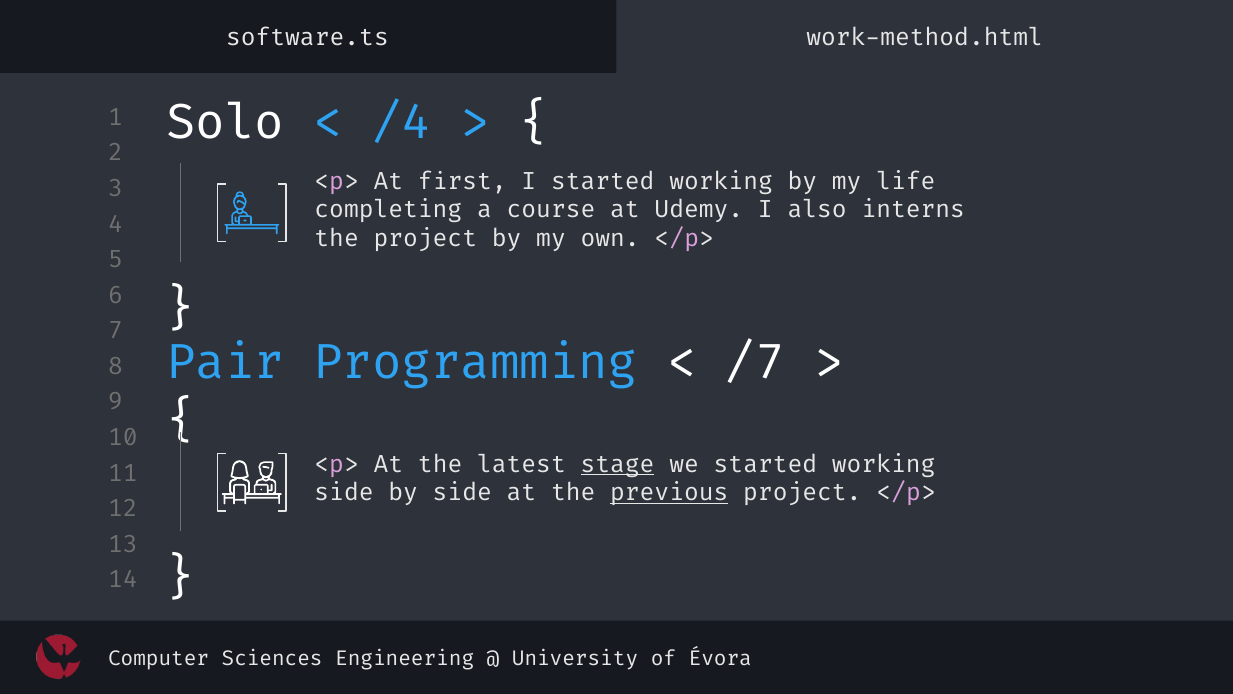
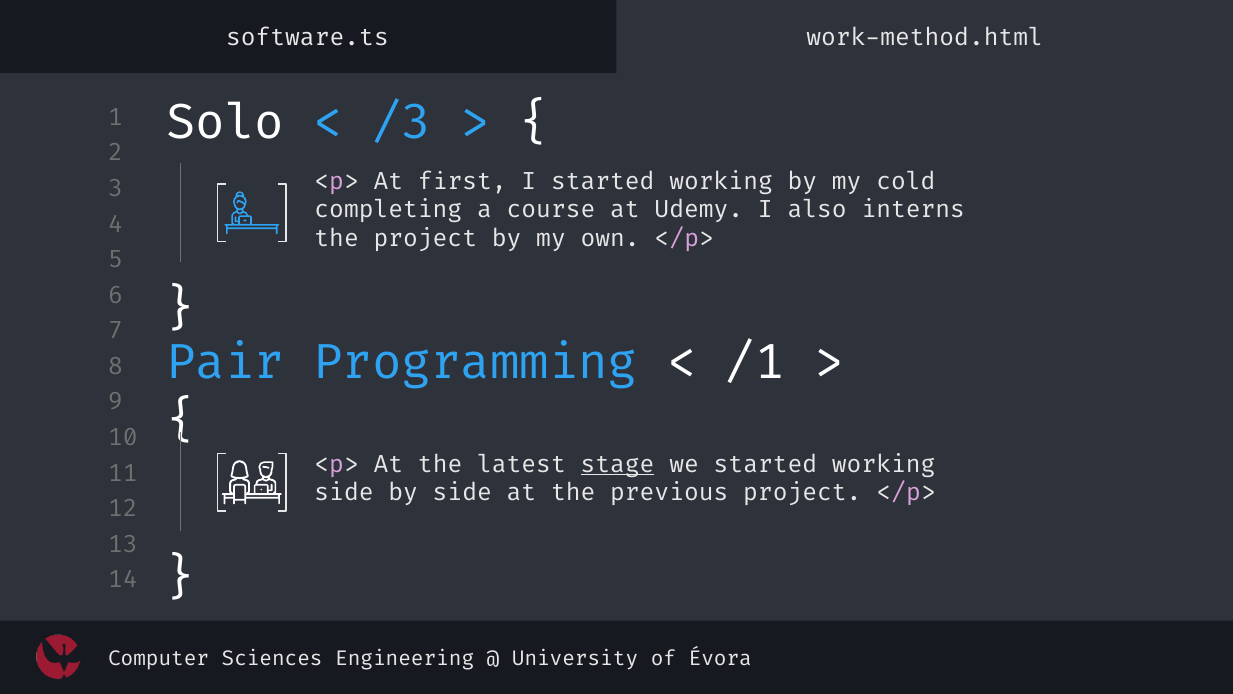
/4: /4 -> /3
life: life -> cold
/7: /7 -> /1
previous underline: present -> none
